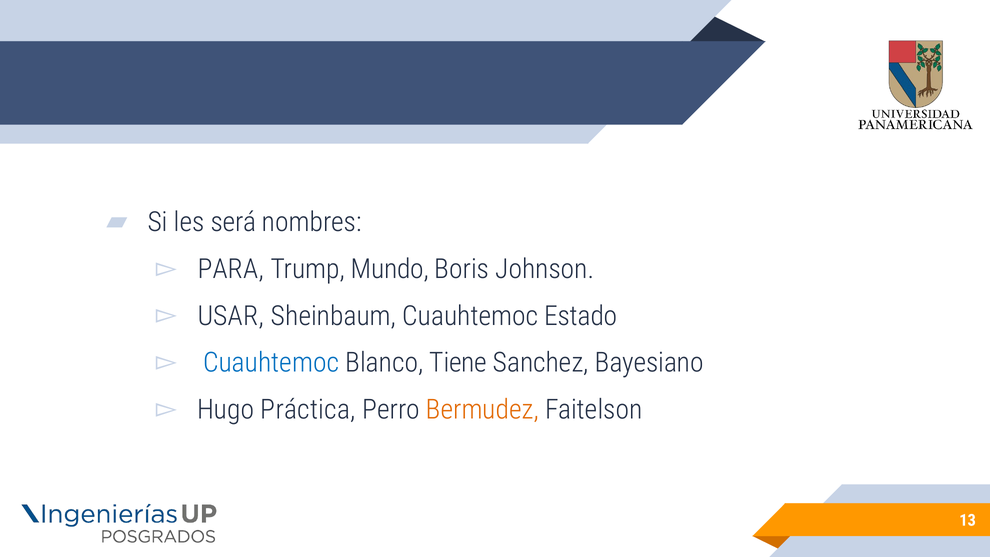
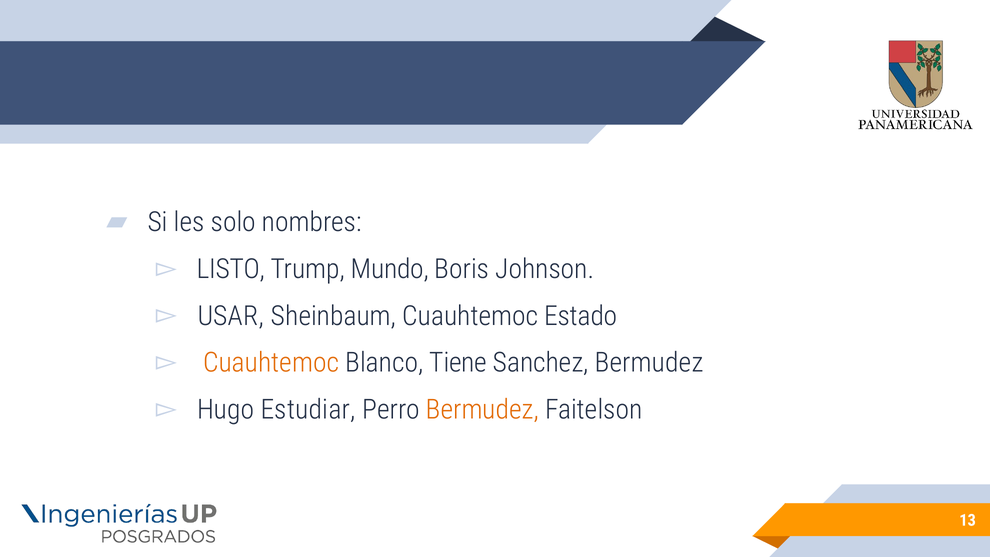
será: será -> solo
PARA: PARA -> LISTO
Cuauhtemoc at (271, 363) colour: blue -> orange
Sanchez Bayesiano: Bayesiano -> Bermudez
Práctica: Práctica -> Estudiar
